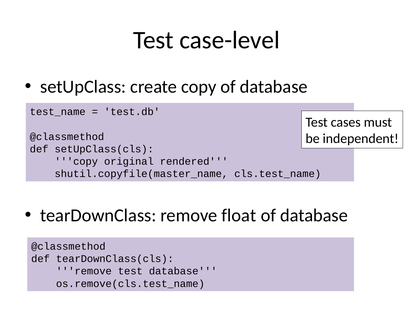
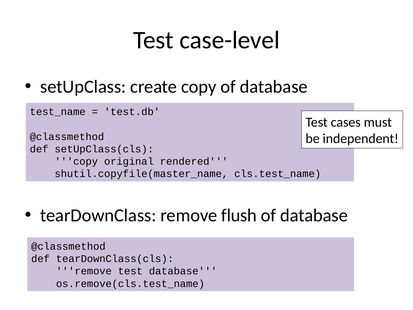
float: float -> flush
